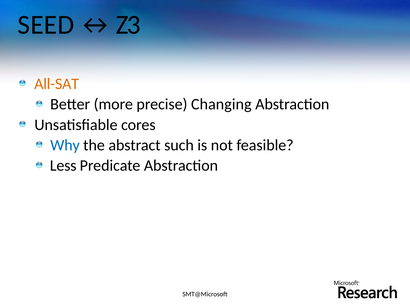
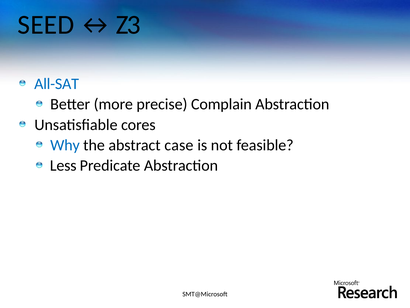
All-SAT colour: orange -> blue
Changing: Changing -> Complain
such: such -> case
